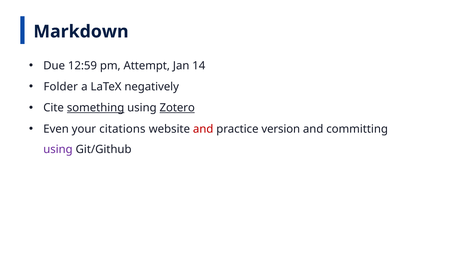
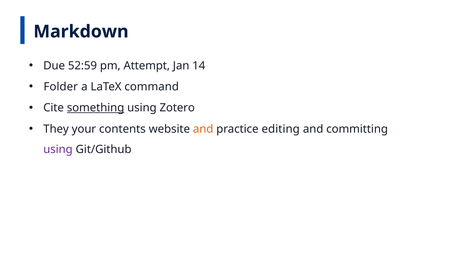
12:59: 12:59 -> 52:59
negatively: negatively -> command
Zotero underline: present -> none
Even: Even -> They
citations: citations -> contents
and at (203, 129) colour: red -> orange
version: version -> editing
